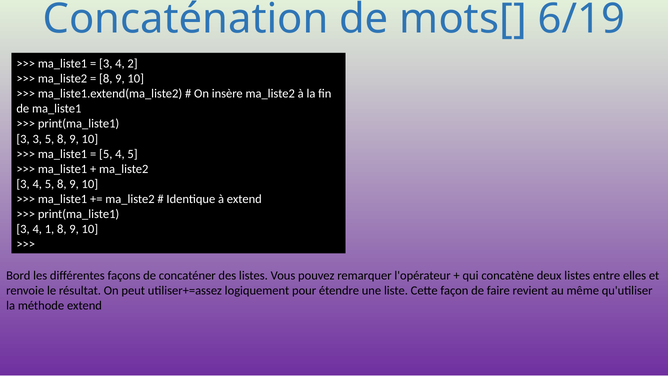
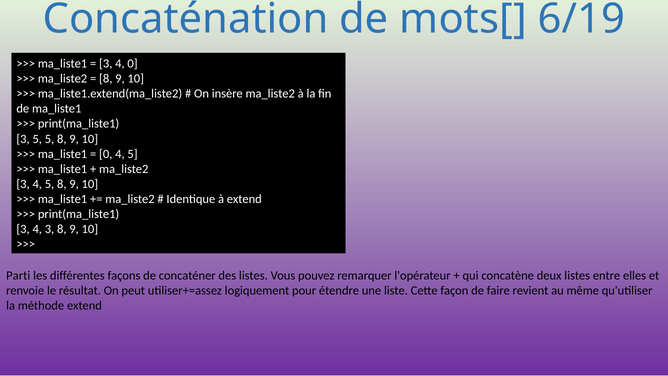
4 2: 2 -> 0
3 3: 3 -> 5
5 at (106, 154): 5 -> 0
4 1: 1 -> 3
Bord: Bord -> Parti
